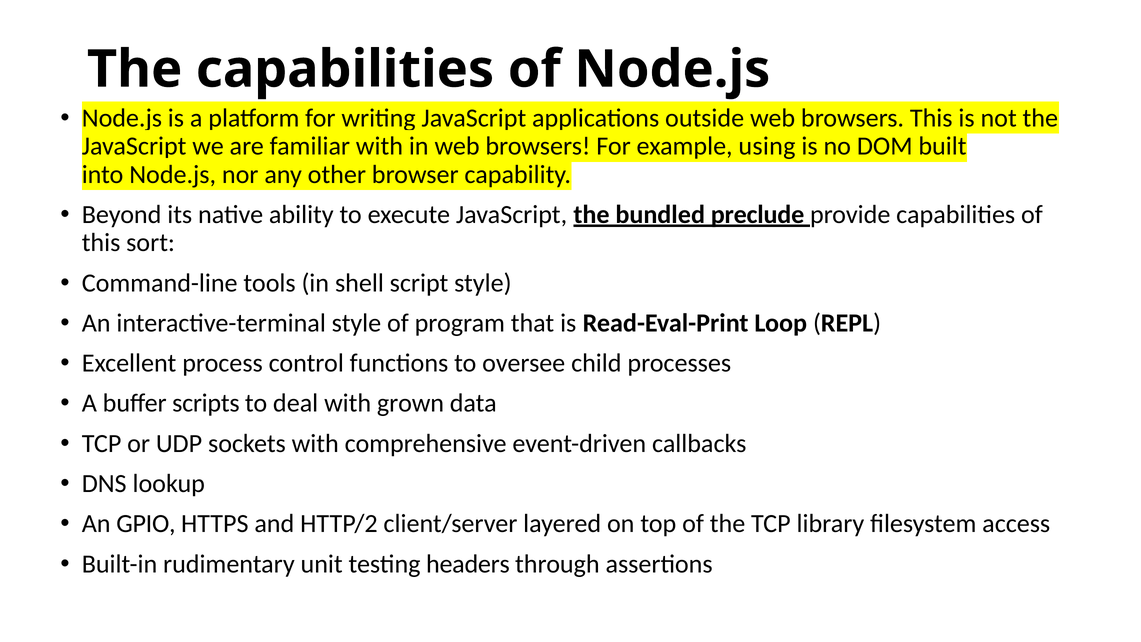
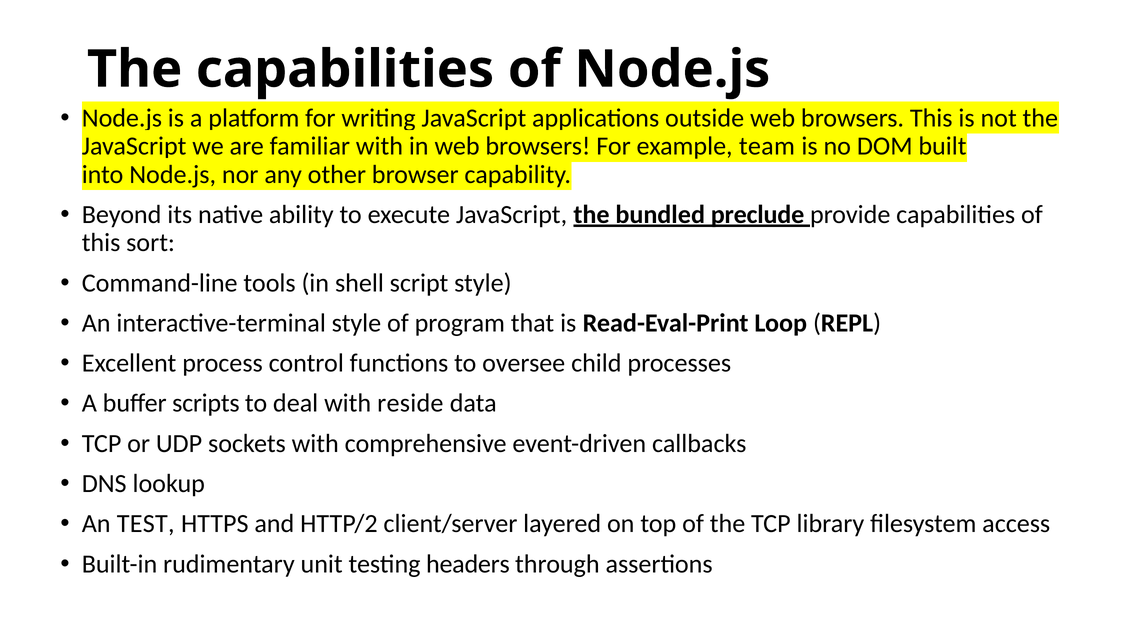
using: using -> team
grown: grown -> reside
GPIO: GPIO -> TEST
